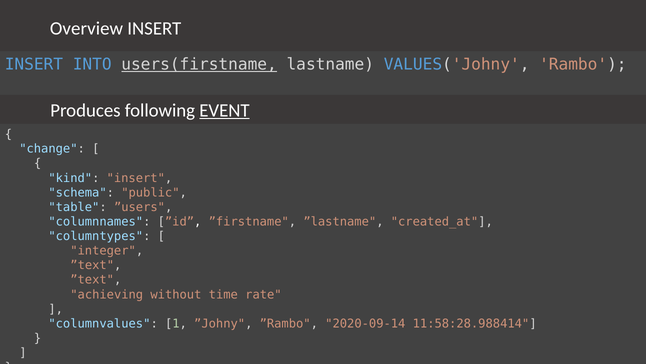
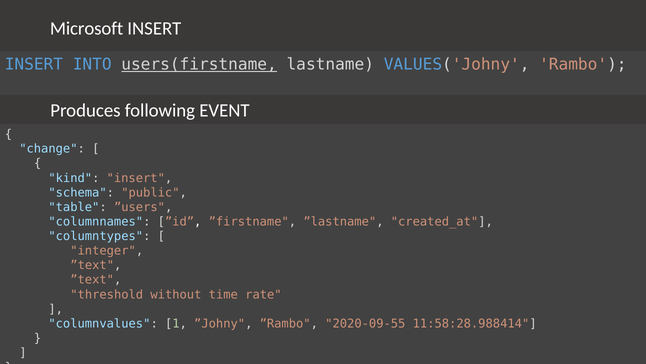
Overview: Overview -> Microsoft
EVENT underline: present -> none
achieving: achieving -> threshold
2020-09-14: 2020-09-14 -> 2020-09-55
